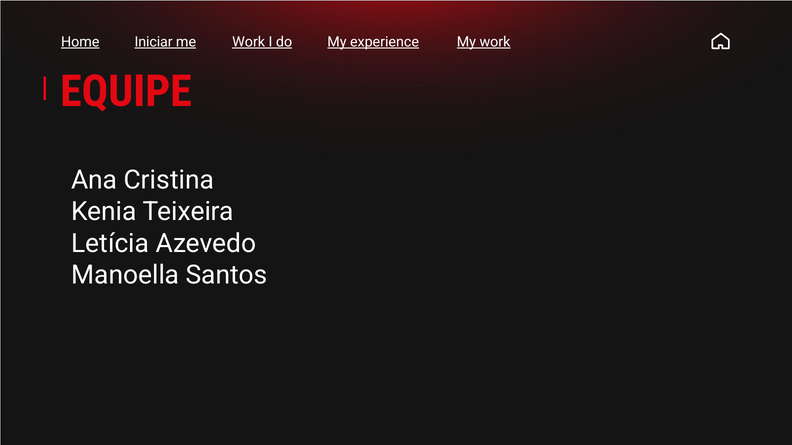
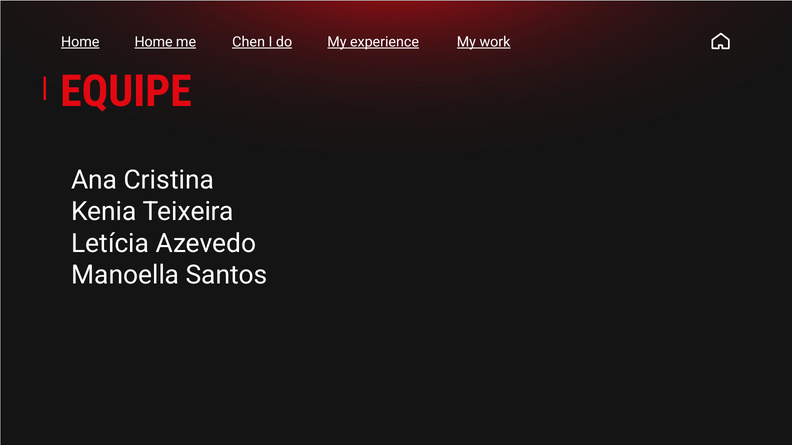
Home Iniciar: Iniciar -> Home
me Work: Work -> Chen
